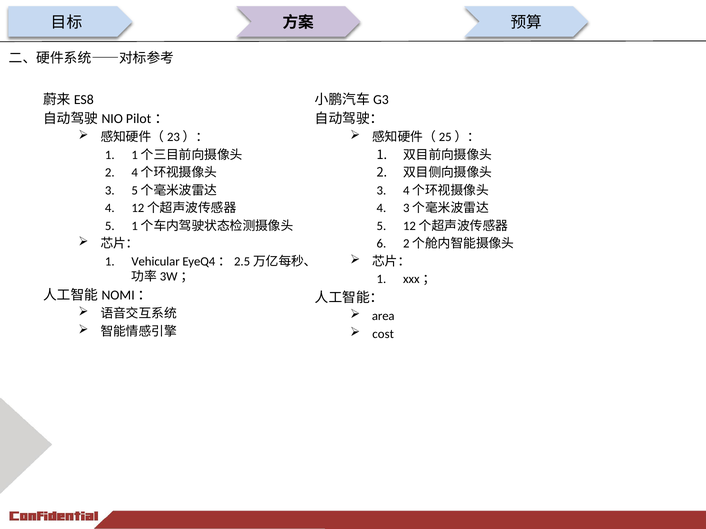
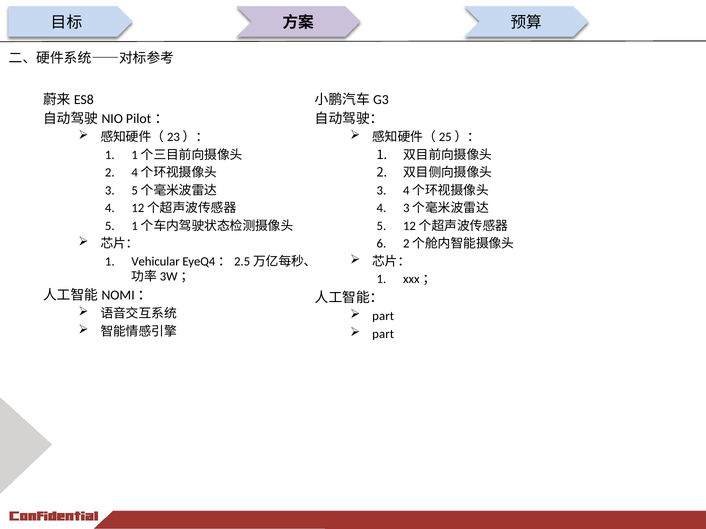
area at (383, 317): area -> part
cost at (383, 334): cost -> part
